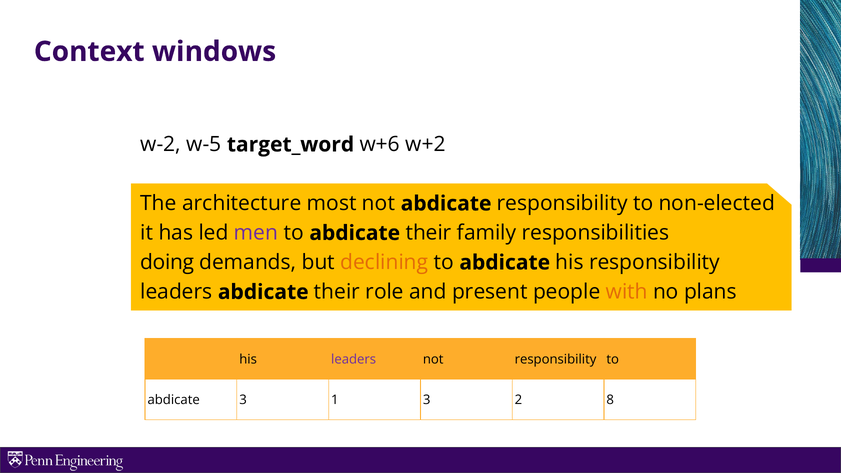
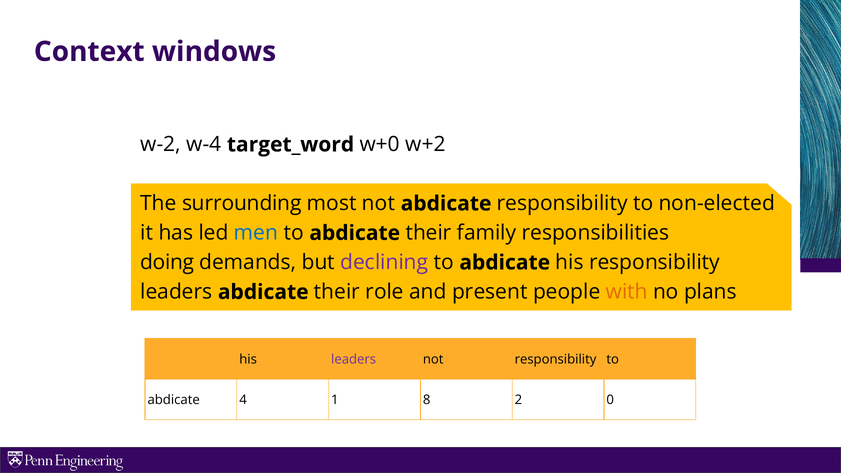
w-5: w-5 -> w-4
w+6: w+6 -> w+0
architecture: architecture -> surrounding
men colour: purple -> blue
declining colour: orange -> purple
abdicate 3: 3 -> 4
1 3: 3 -> 8
8: 8 -> 0
